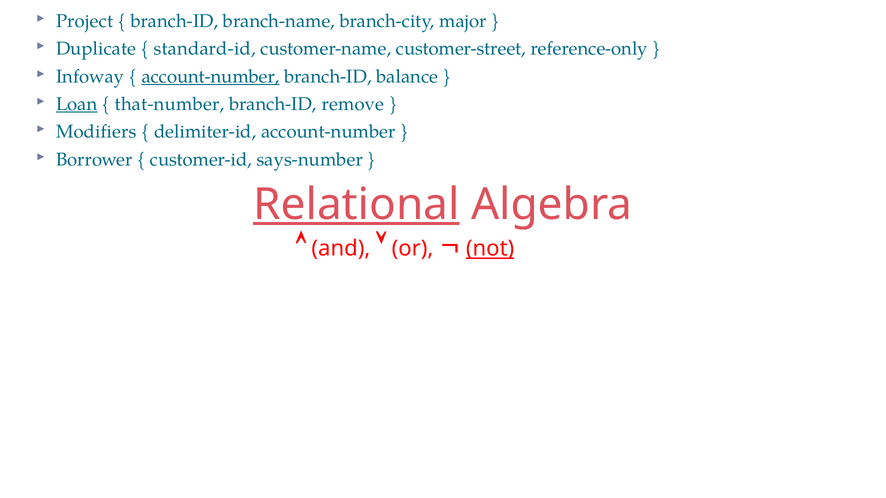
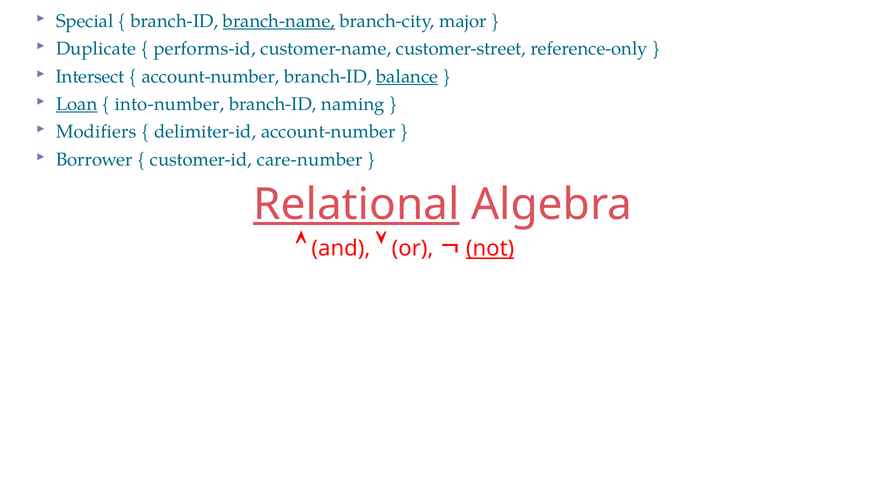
Project: Project -> Special
branch-name underline: none -> present
standard-id: standard-id -> performs-id
Infoway: Infoway -> Intersect
account-number at (211, 77) underline: present -> none
balance underline: none -> present
that-number: that-number -> into-number
remove: remove -> naming
says-number: says-number -> care-number
